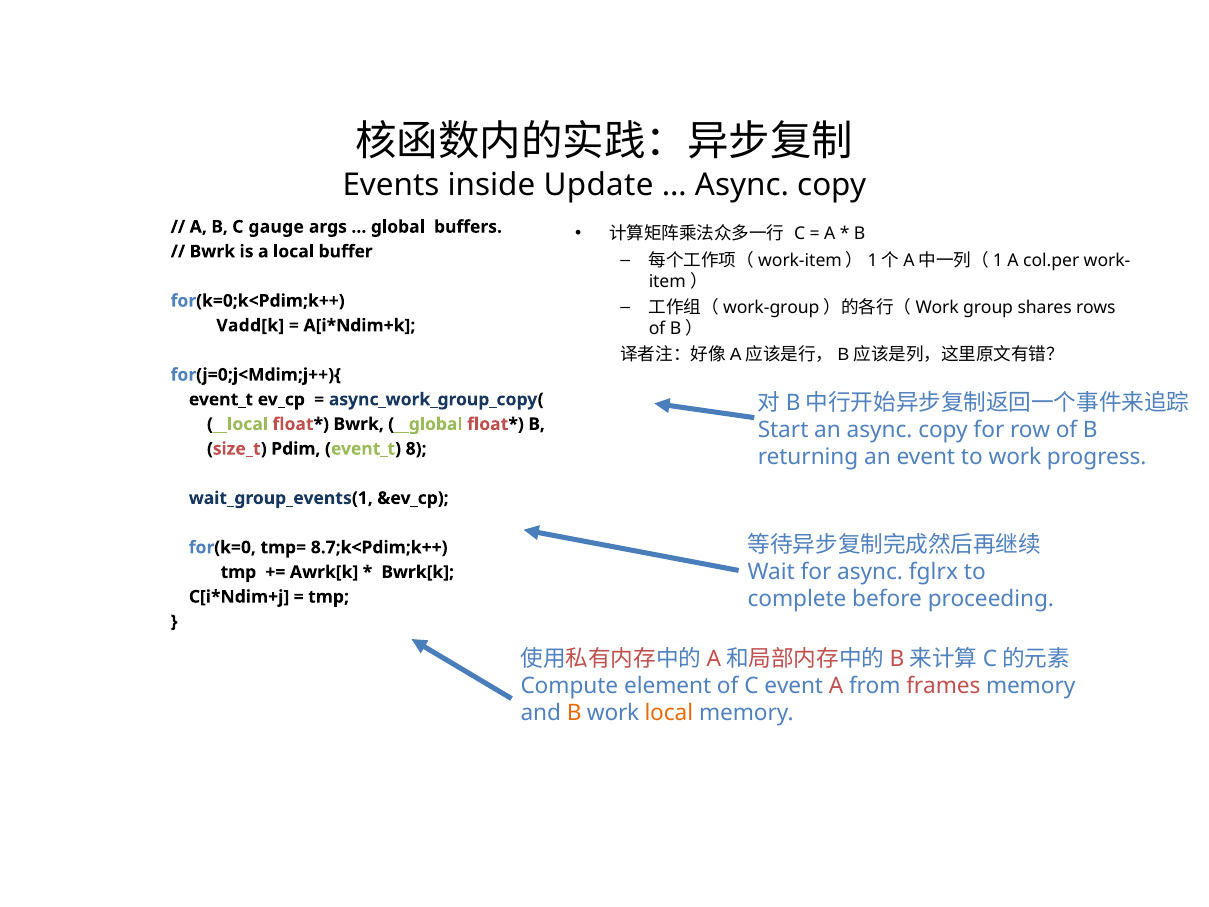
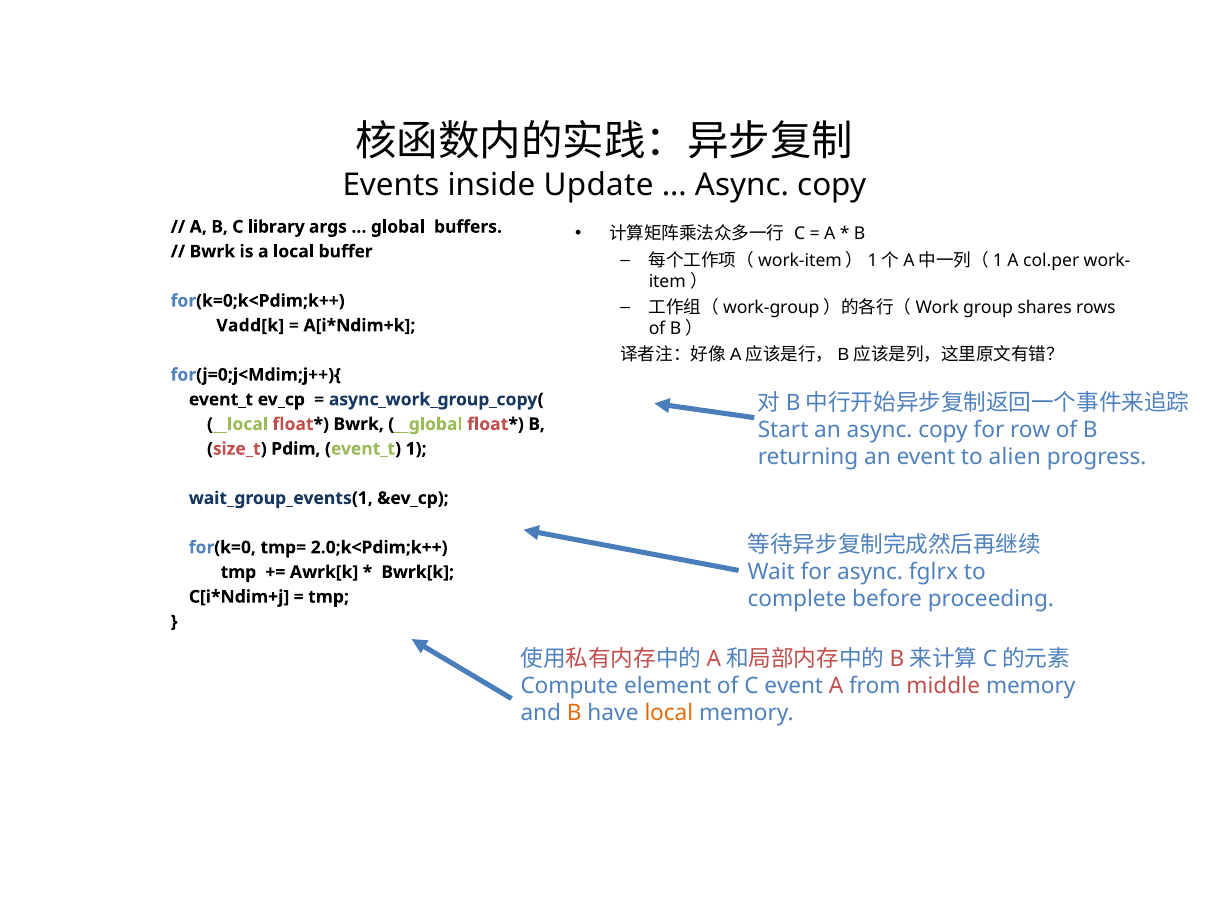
gauge: gauge -> library
8: 8 -> 1
to work: work -> alien
8.7;k<Pdim;k++: 8.7;k<Pdim;k++ -> 2.0;k<Pdim;k++
frames: frames -> middle
B work: work -> have
